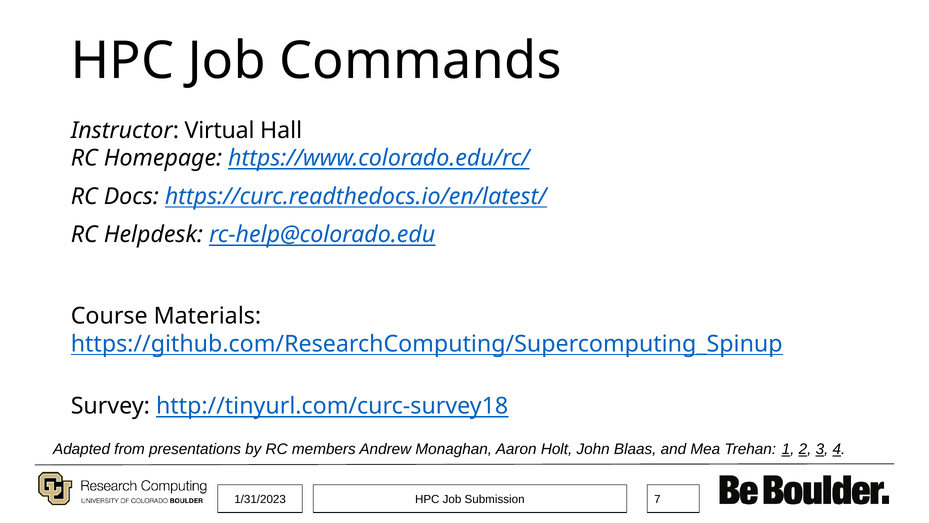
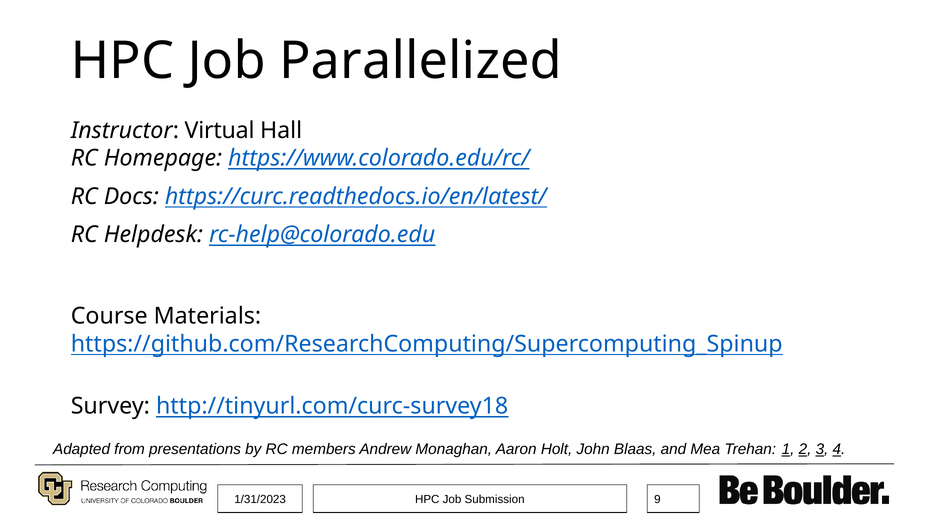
Commands: Commands -> Parallelized
7: 7 -> 9
